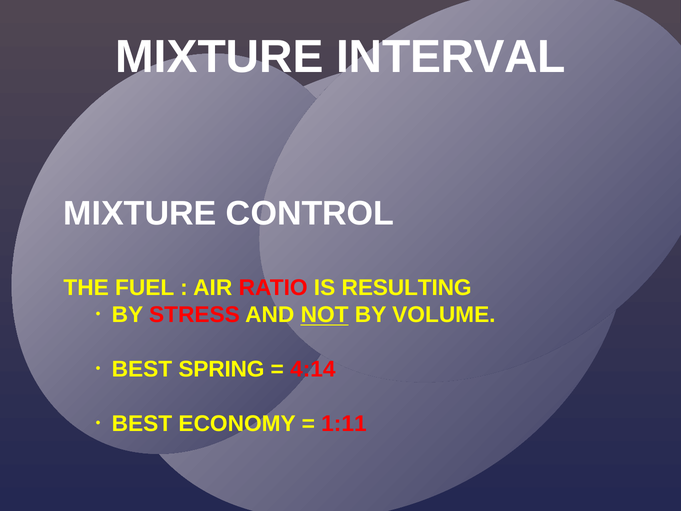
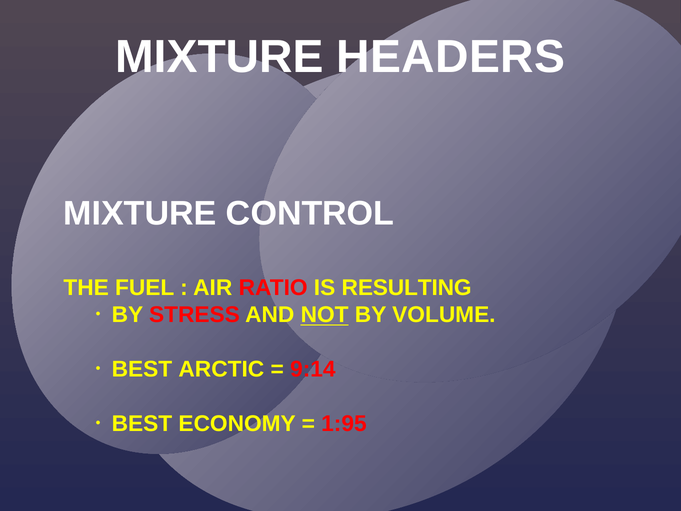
INTERVAL: INTERVAL -> HEADERS
SPRING: SPRING -> ARCTIC
4:14: 4:14 -> 9:14
1:11: 1:11 -> 1:95
